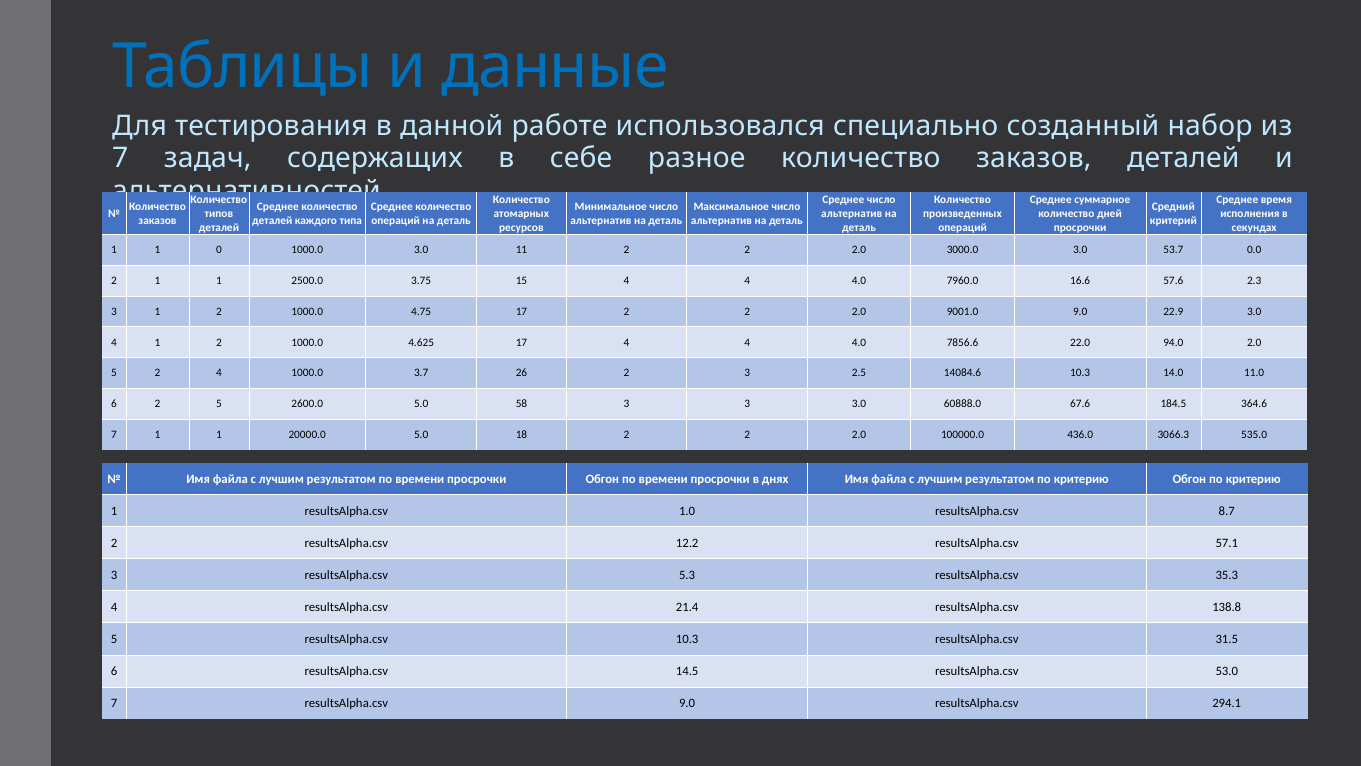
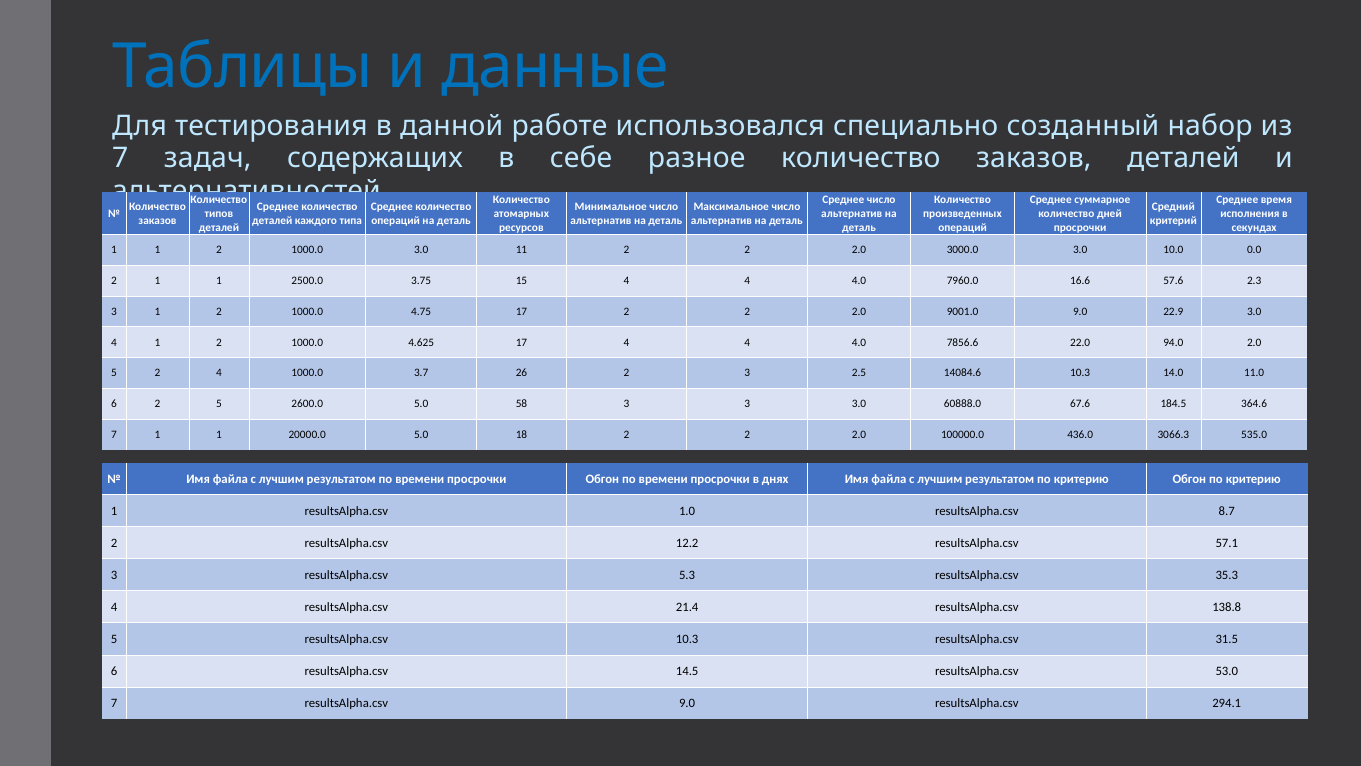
1 1 0: 0 -> 2
53.7: 53.7 -> 10.0
